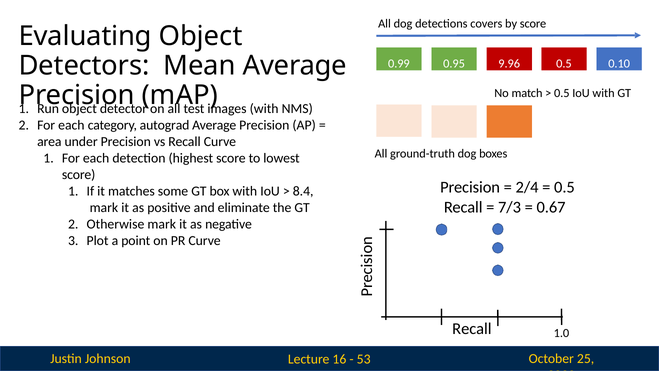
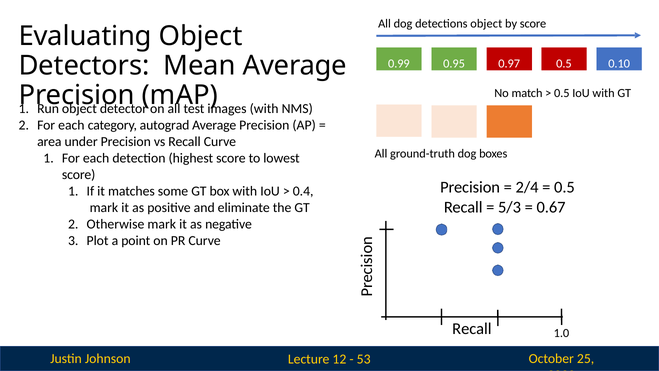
detections covers: covers -> object
9.96: 9.96 -> 0.97
8.4: 8.4 -> 0.4
7/3: 7/3 -> 5/3
16: 16 -> 12
